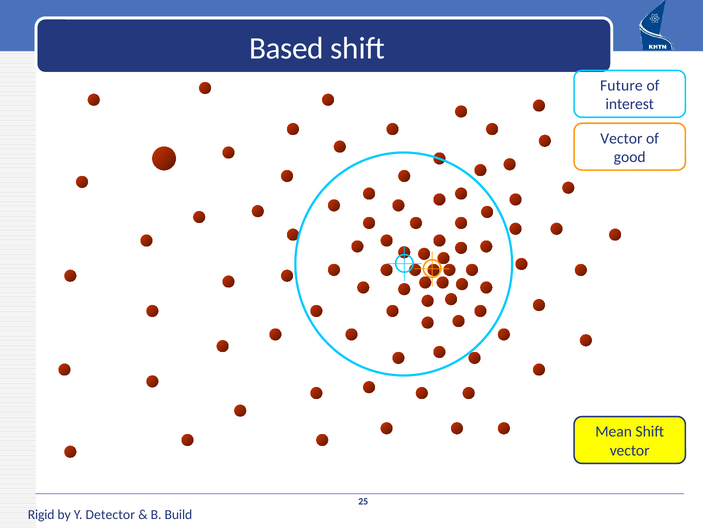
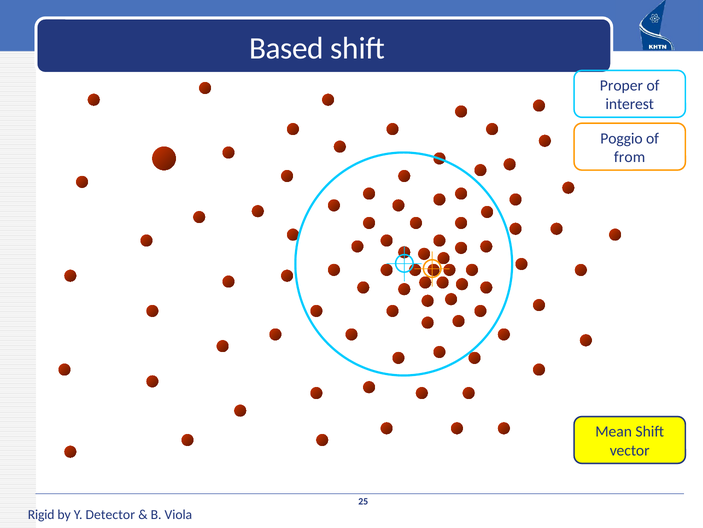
Future: Future -> Proper
Vector at (621, 138): Vector -> Poggio
good: good -> from
Build: Build -> Viola
